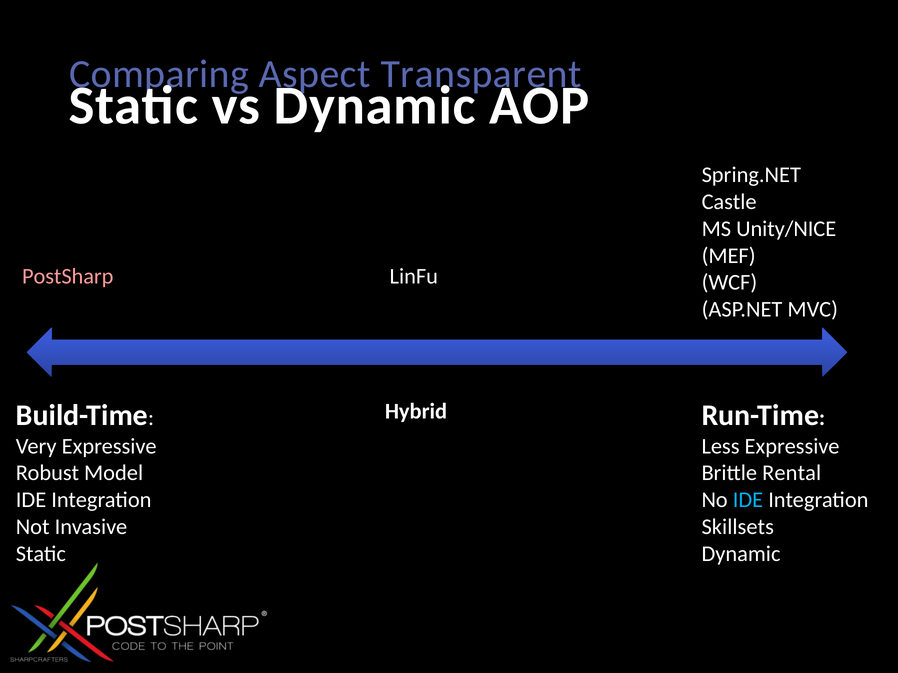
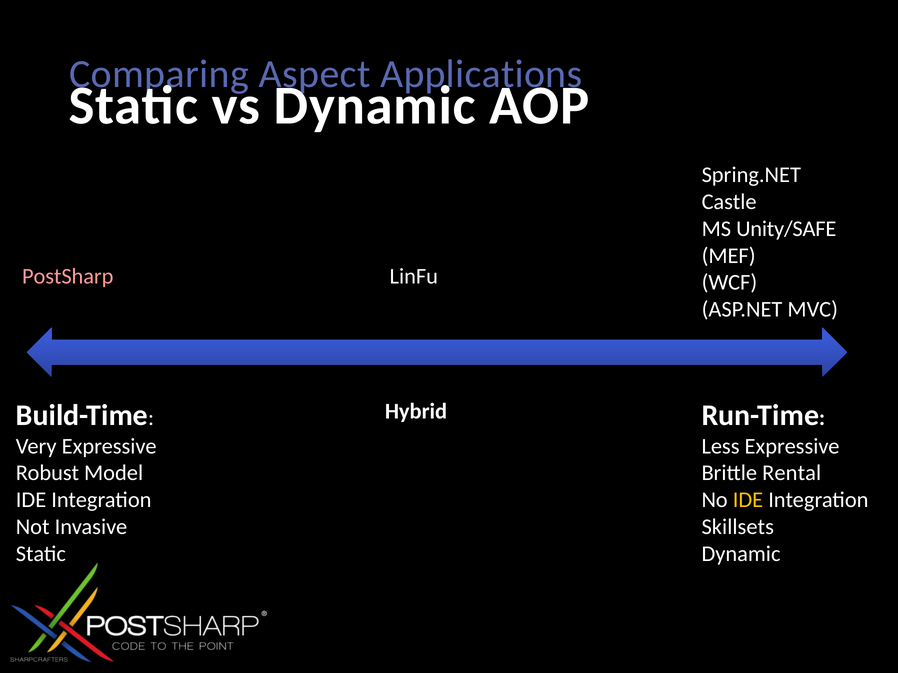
Transparent: Transparent -> Applications
Unity/NICE: Unity/NICE -> Unity/SAFE
IDE at (748, 500) colour: light blue -> yellow
